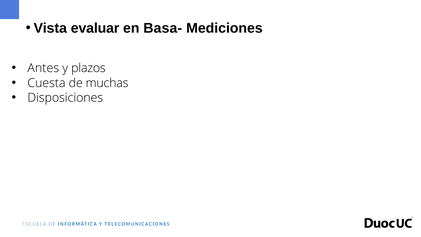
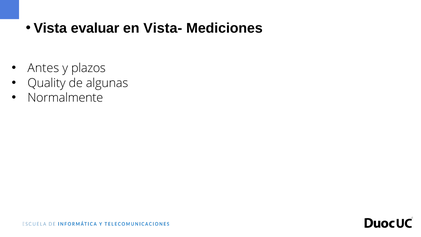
Basa-: Basa- -> Vista-
Cuesta: Cuesta -> Quality
muchas: muchas -> algunas
Disposiciones: Disposiciones -> Normalmente
